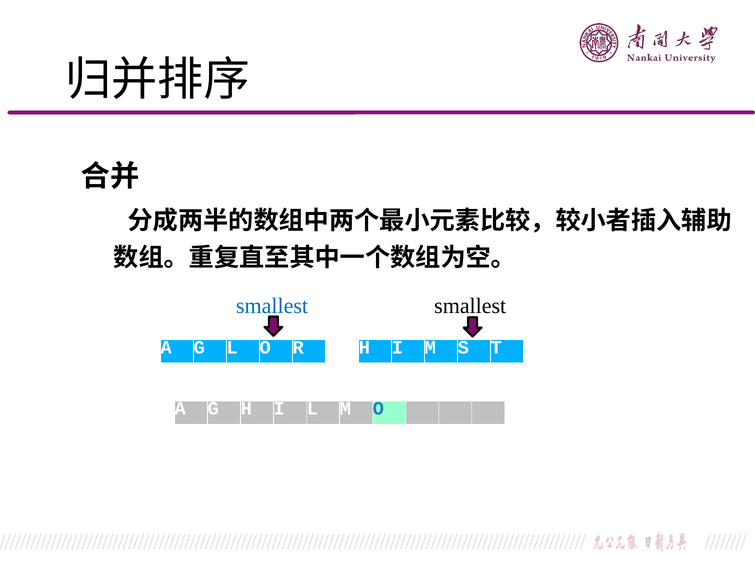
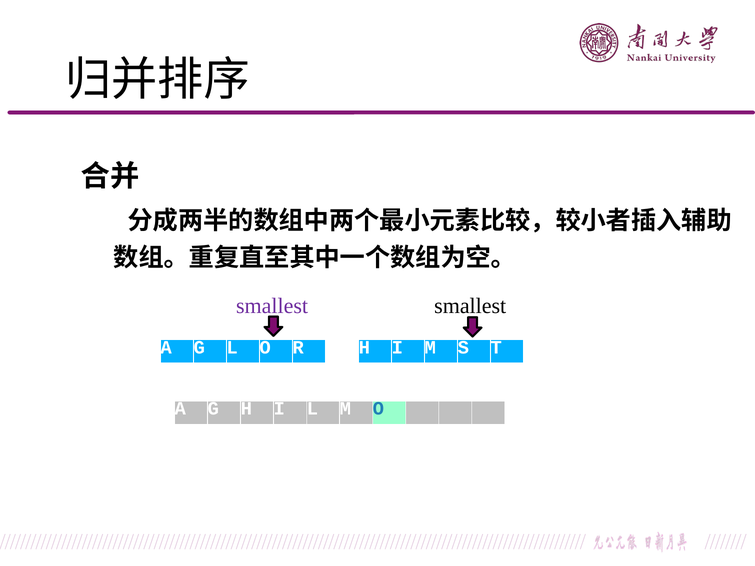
smallest at (272, 306) colour: blue -> purple
